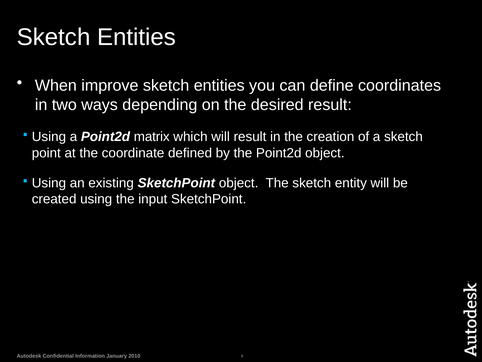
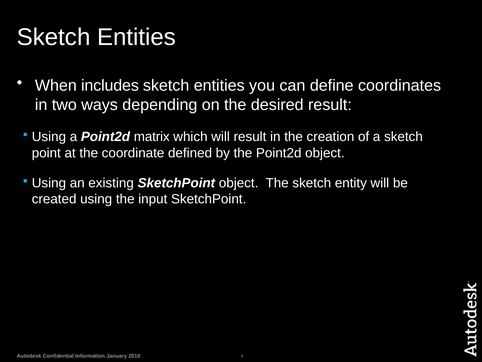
improve: improve -> includes
